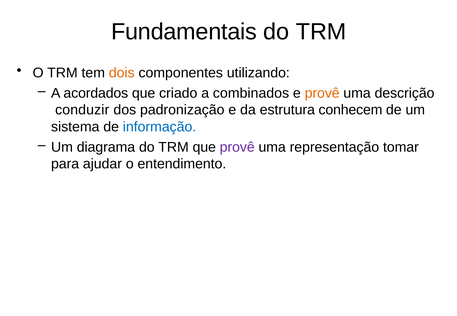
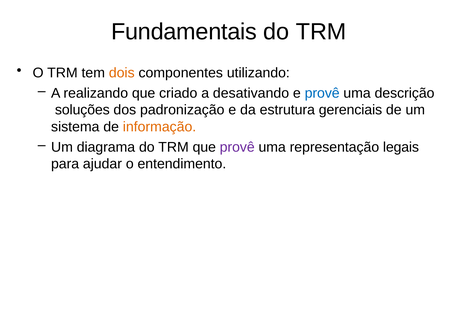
acordados: acordados -> realizando
combinados: combinados -> desativando
provê at (322, 93) colour: orange -> blue
conduzir: conduzir -> soluções
conhecem: conhecem -> gerenciais
informação colour: blue -> orange
tomar: tomar -> legais
